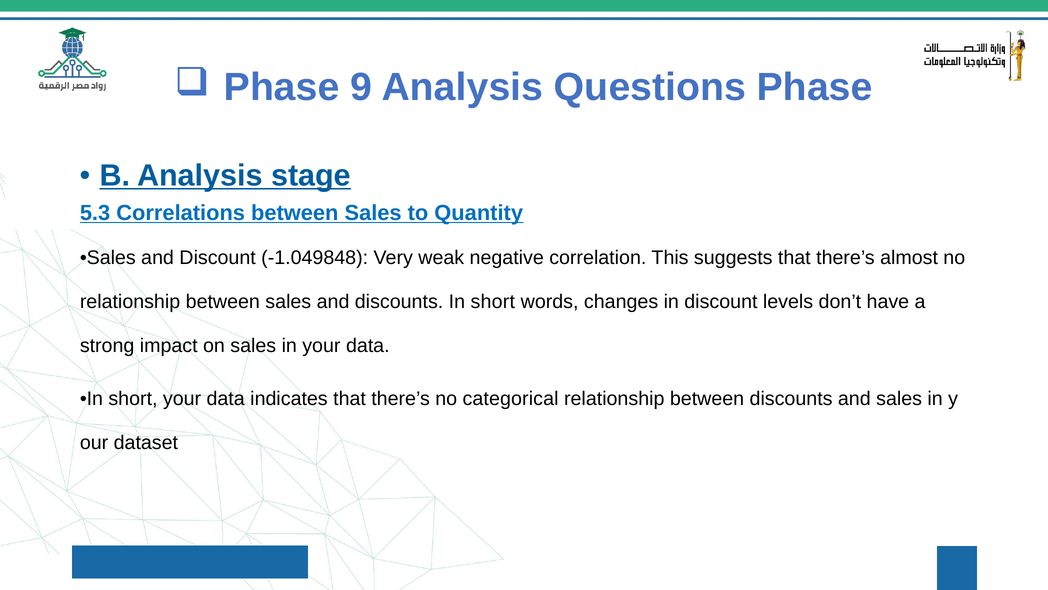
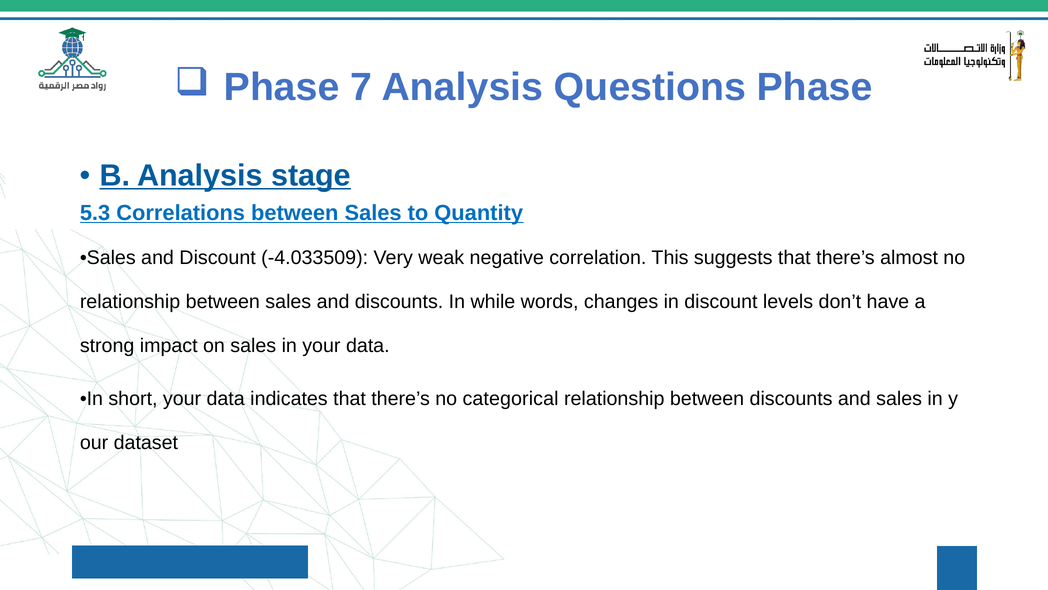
9: 9 -> 7
-1.049848: -1.049848 -> -4.033509
discounts In short: short -> while
